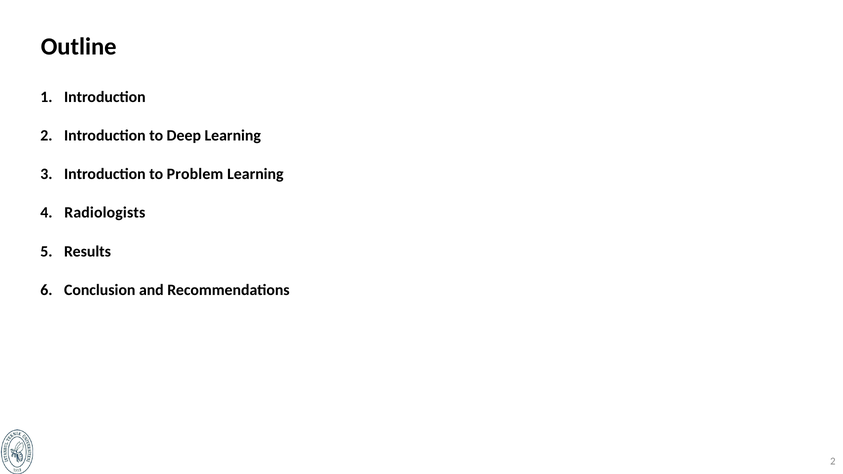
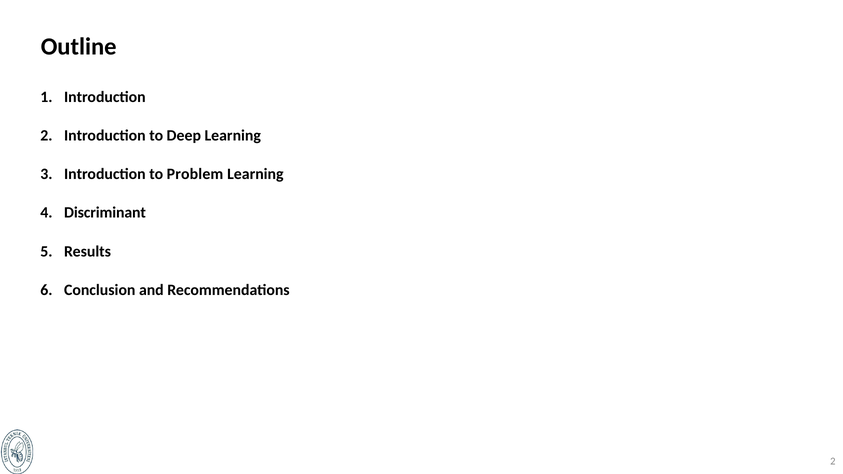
Radiologists: Radiologists -> Discriminant
